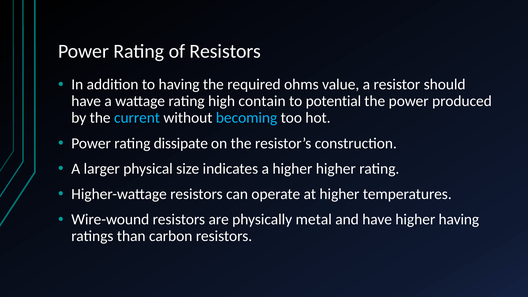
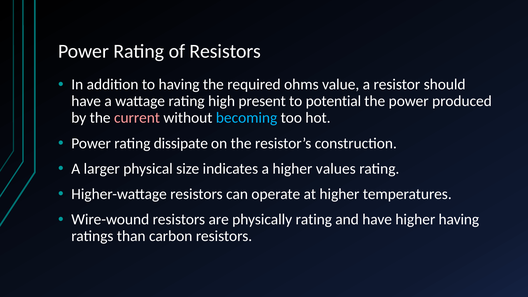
contain: contain -> present
current colour: light blue -> pink
higher higher: higher -> values
physically metal: metal -> rating
